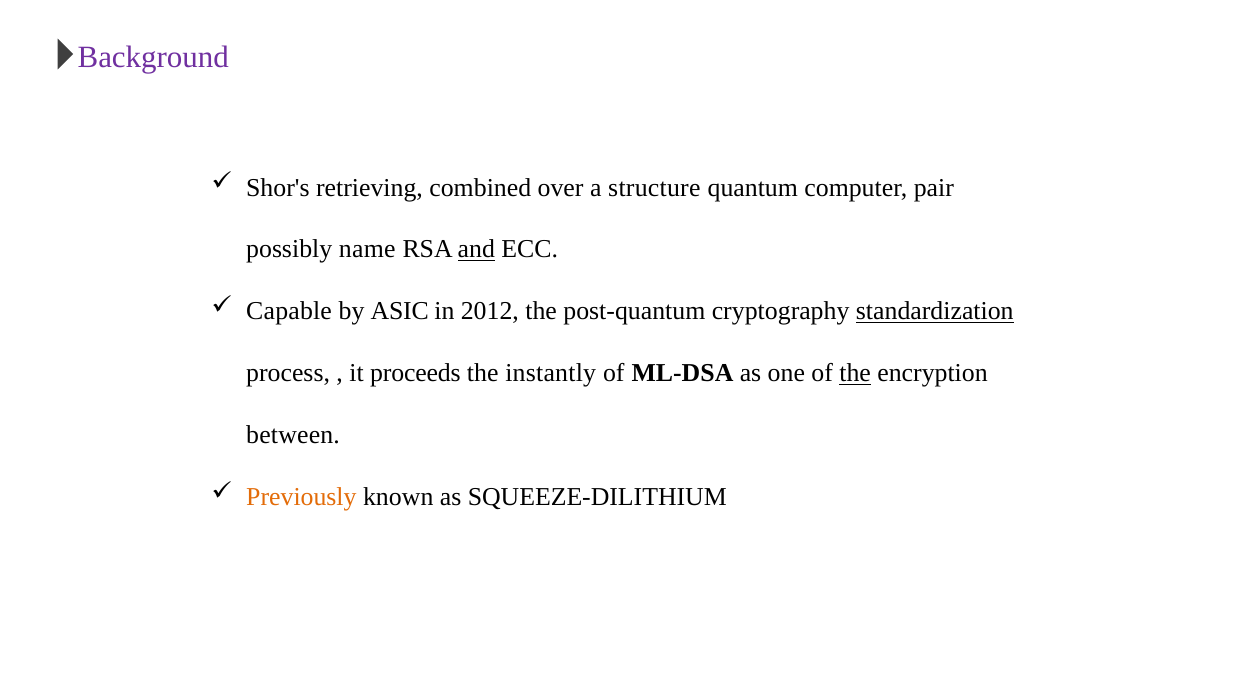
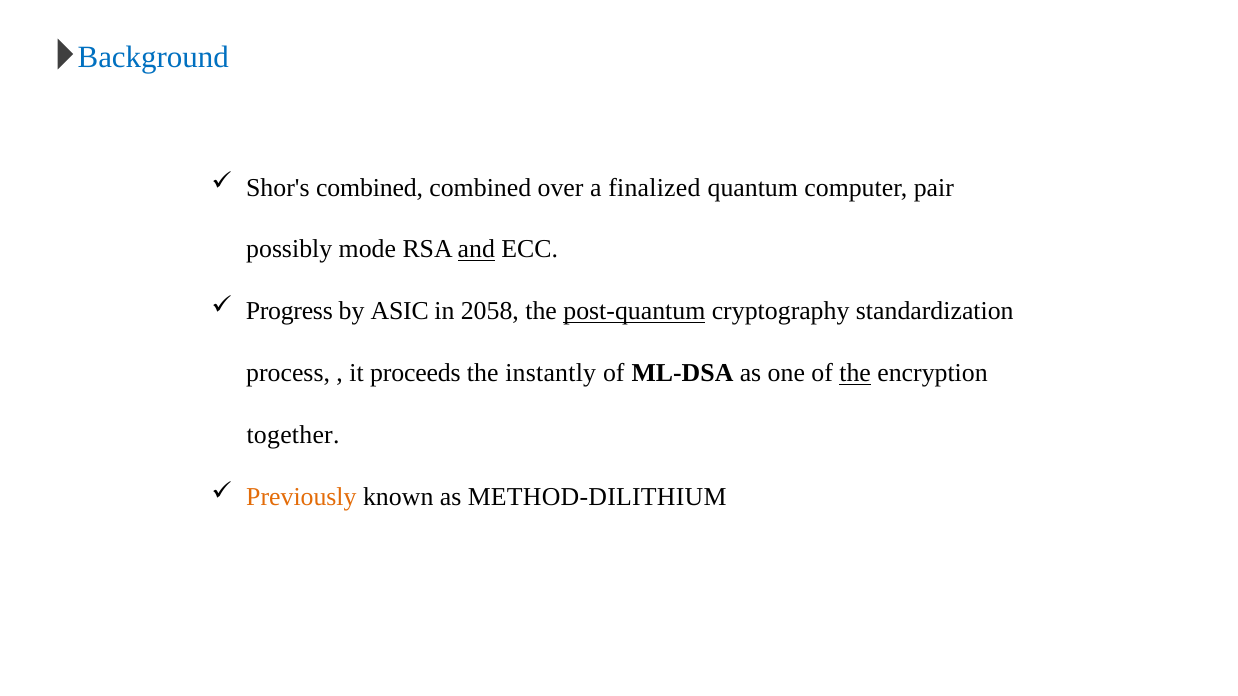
Background colour: purple -> blue
Shor's retrieving: retrieving -> combined
structure: structure -> finalized
name: name -> mode
Capable: Capable -> Progress
2012: 2012 -> 2058
post-quantum underline: none -> present
standardization underline: present -> none
between: between -> together
SQUEEZE-DILITHIUM: SQUEEZE-DILITHIUM -> METHOD-DILITHIUM
